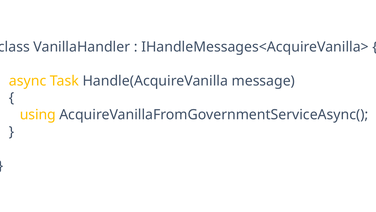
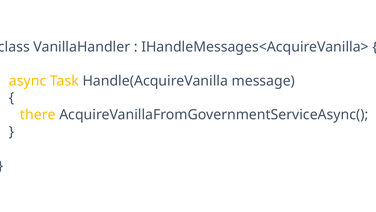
using: using -> there
